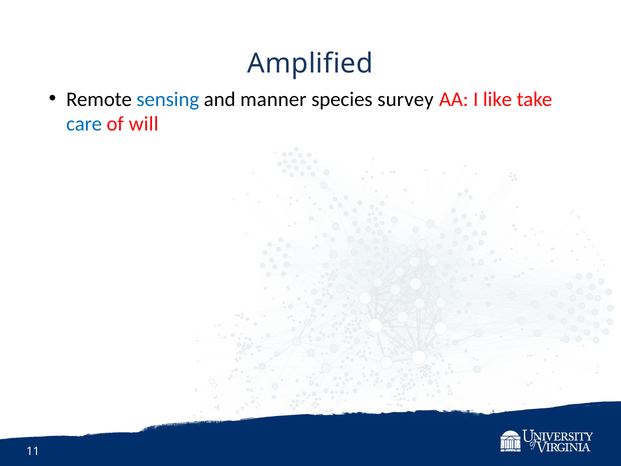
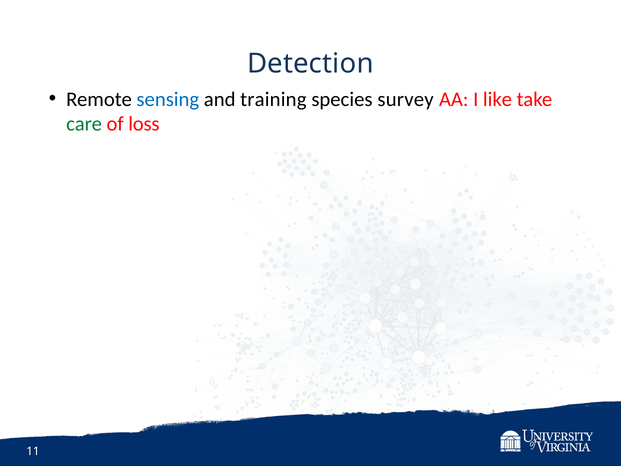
Amplified: Amplified -> Detection
manner: manner -> training
care colour: blue -> green
will: will -> loss
